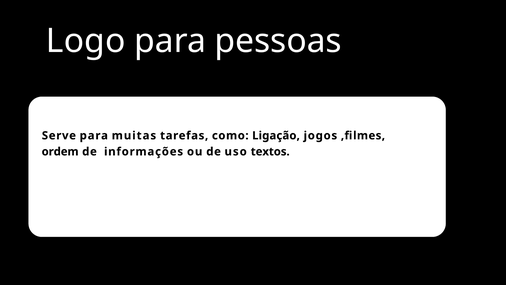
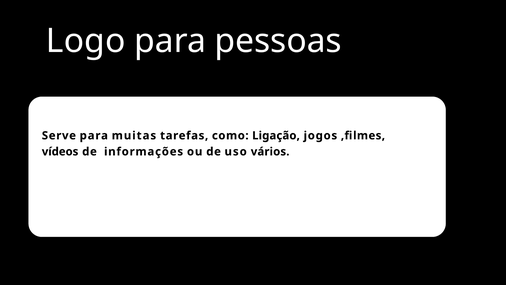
ordem: ordem -> vídeos
textos: textos -> vários
